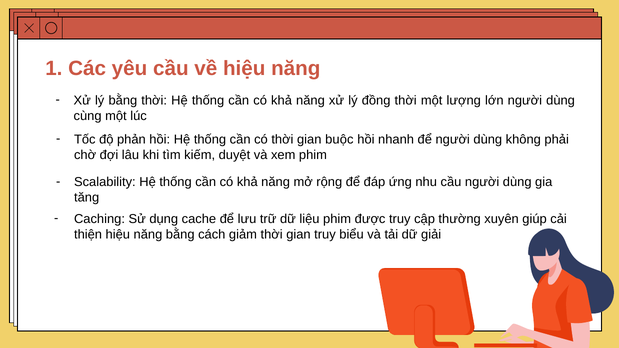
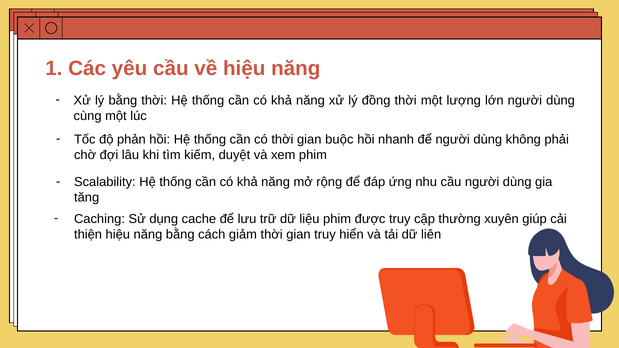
biểu: biểu -> hiển
giải: giải -> liên
